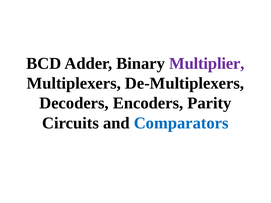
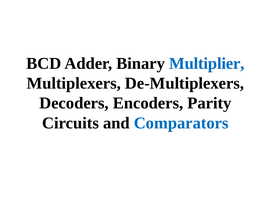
Multiplier colour: purple -> blue
